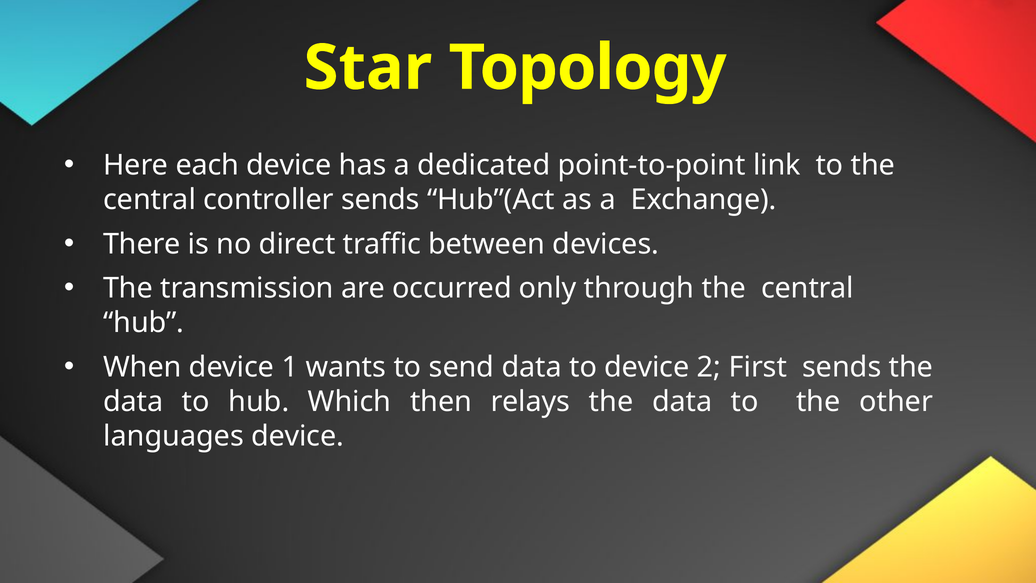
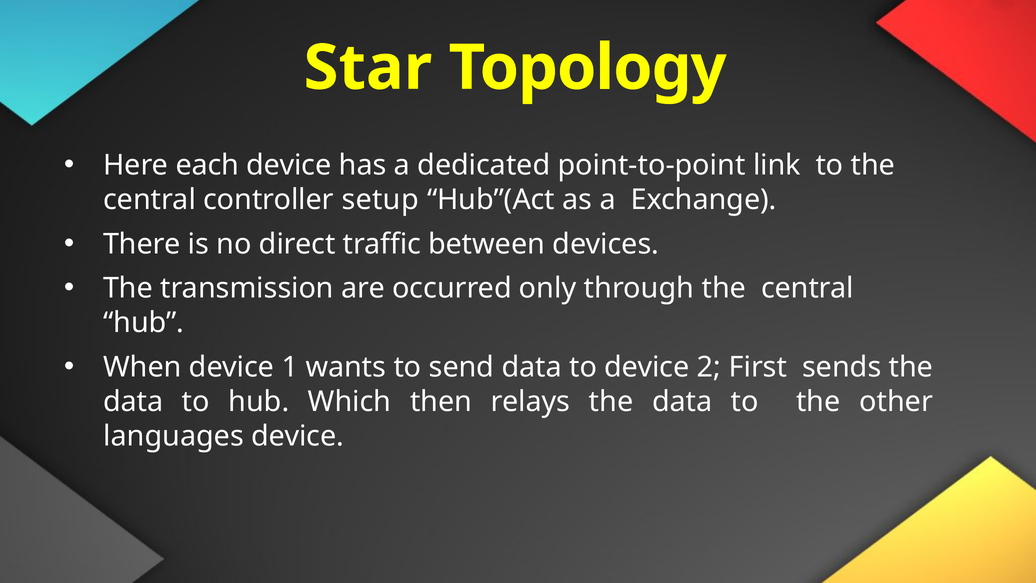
controller sends: sends -> setup
